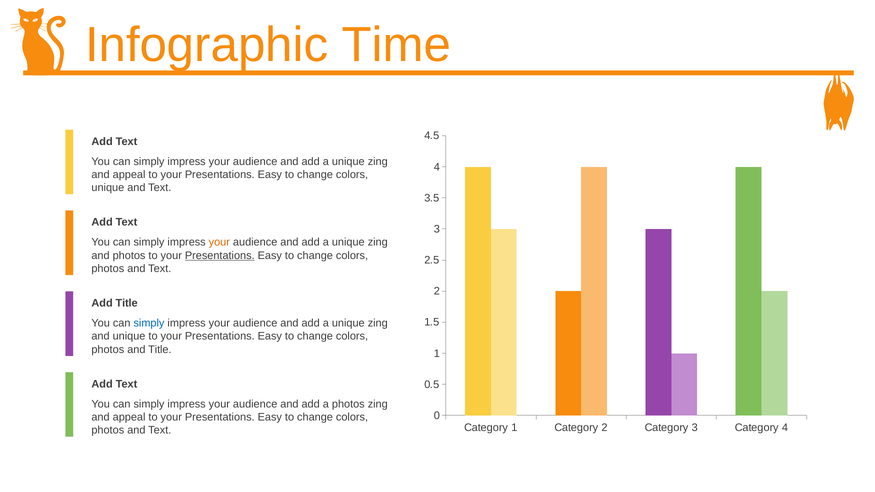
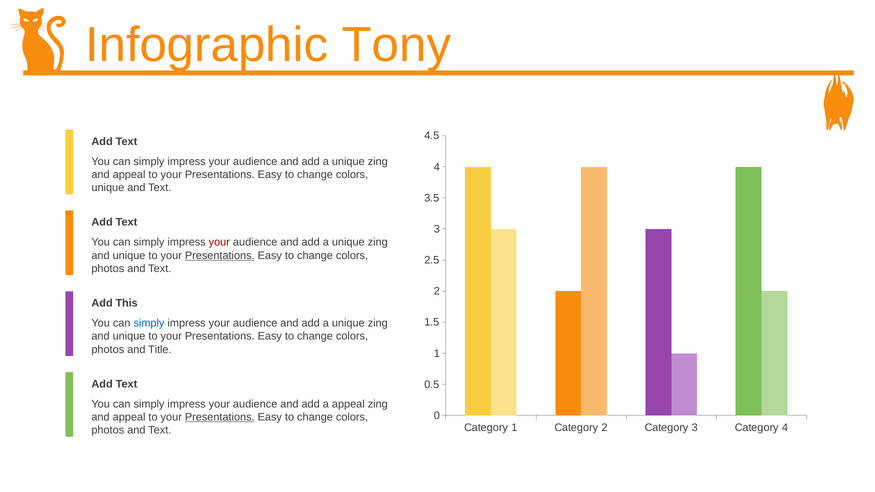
Time: Time -> Tony
your at (219, 242) colour: orange -> red
photos at (129, 256): photos -> unique
Add Title: Title -> This
a photos: photos -> appeal
Presentations at (220, 417) underline: none -> present
